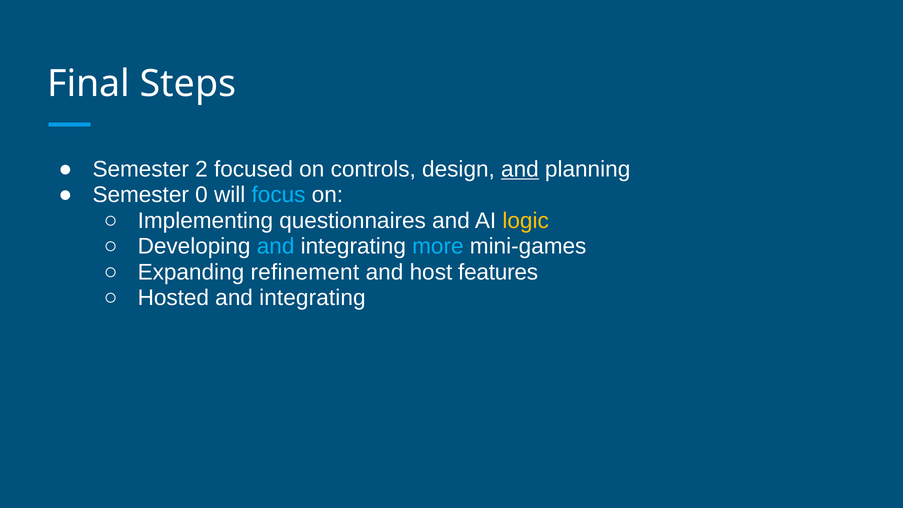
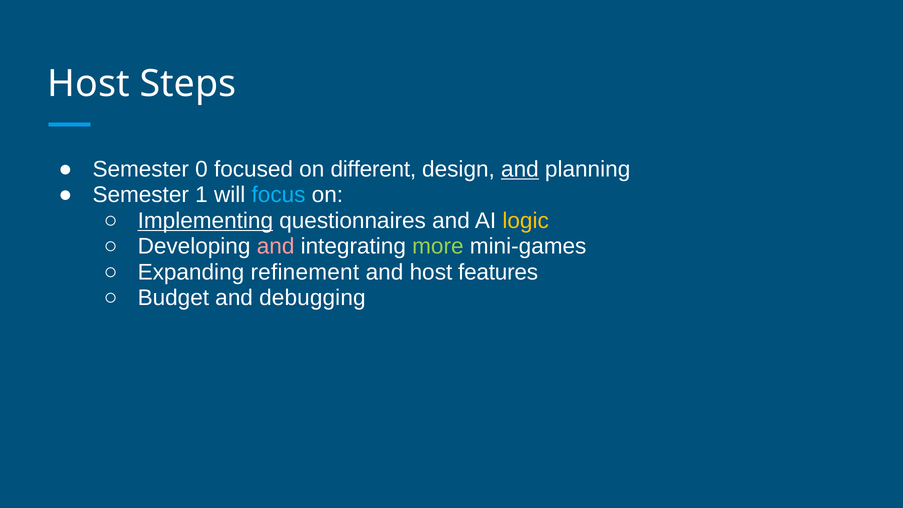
Final at (89, 84): Final -> Host
2: 2 -> 0
controls: controls -> different
0: 0 -> 1
Implementing underline: none -> present
and at (276, 246) colour: light blue -> pink
more colour: light blue -> light green
Hosted: Hosted -> Budget
integrating at (312, 298): integrating -> debugging
